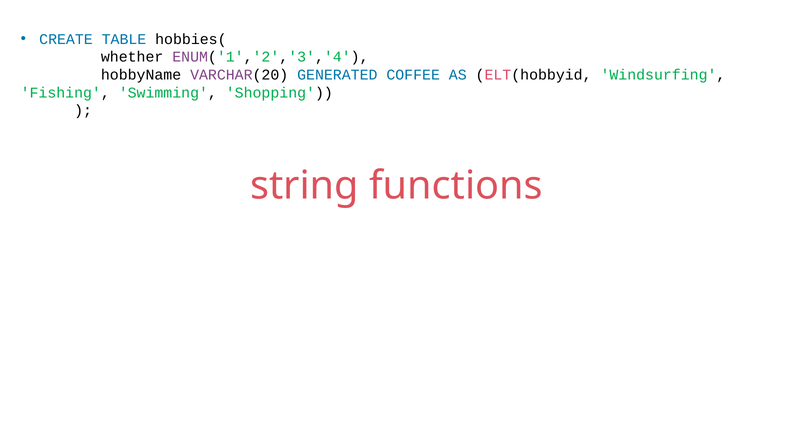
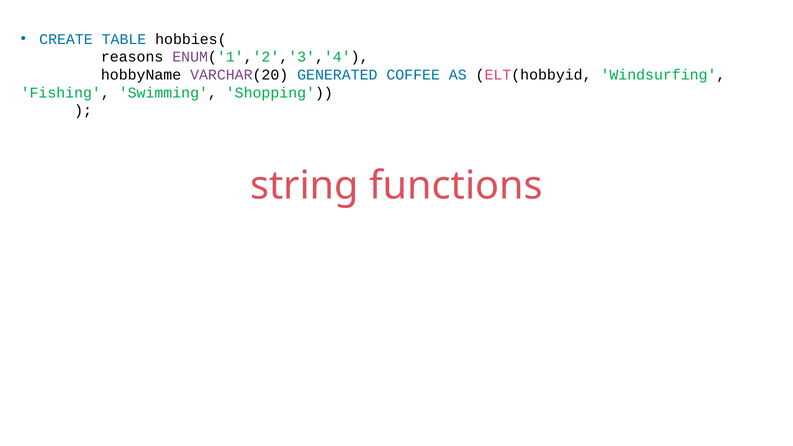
whether: whether -> reasons
